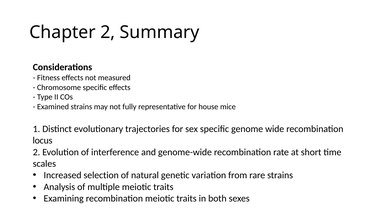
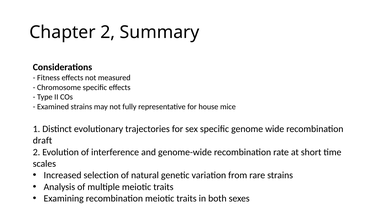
locus: locus -> draft
